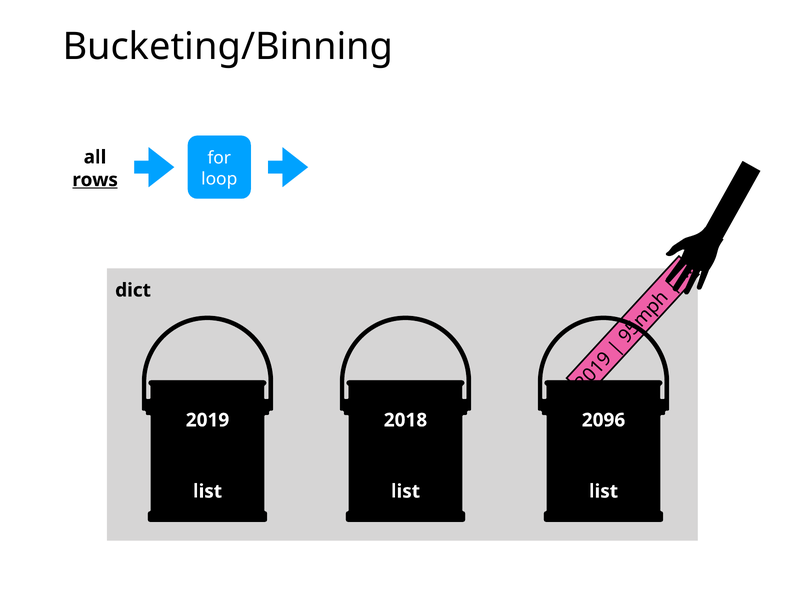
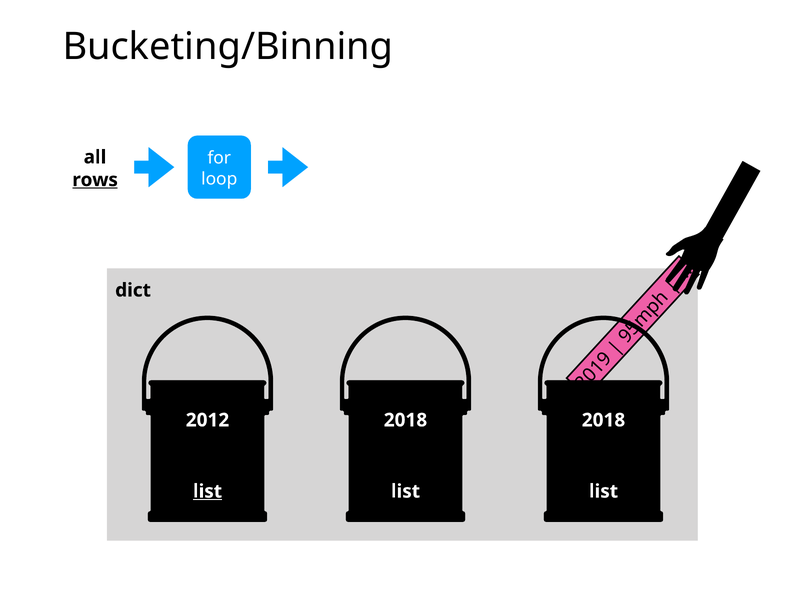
2019: 2019 -> 2012
2018 2096: 2096 -> 2018
list at (208, 492) underline: none -> present
